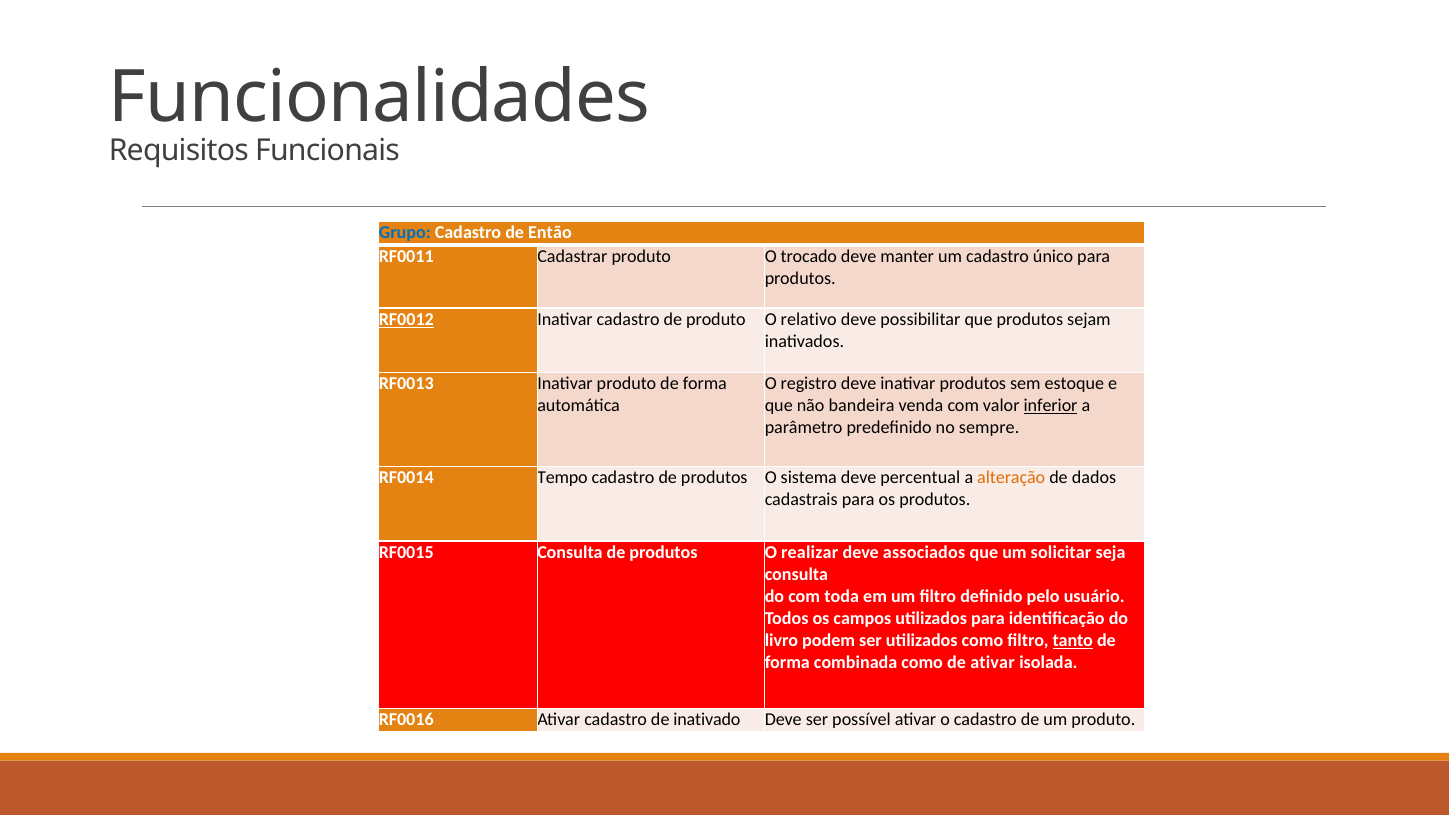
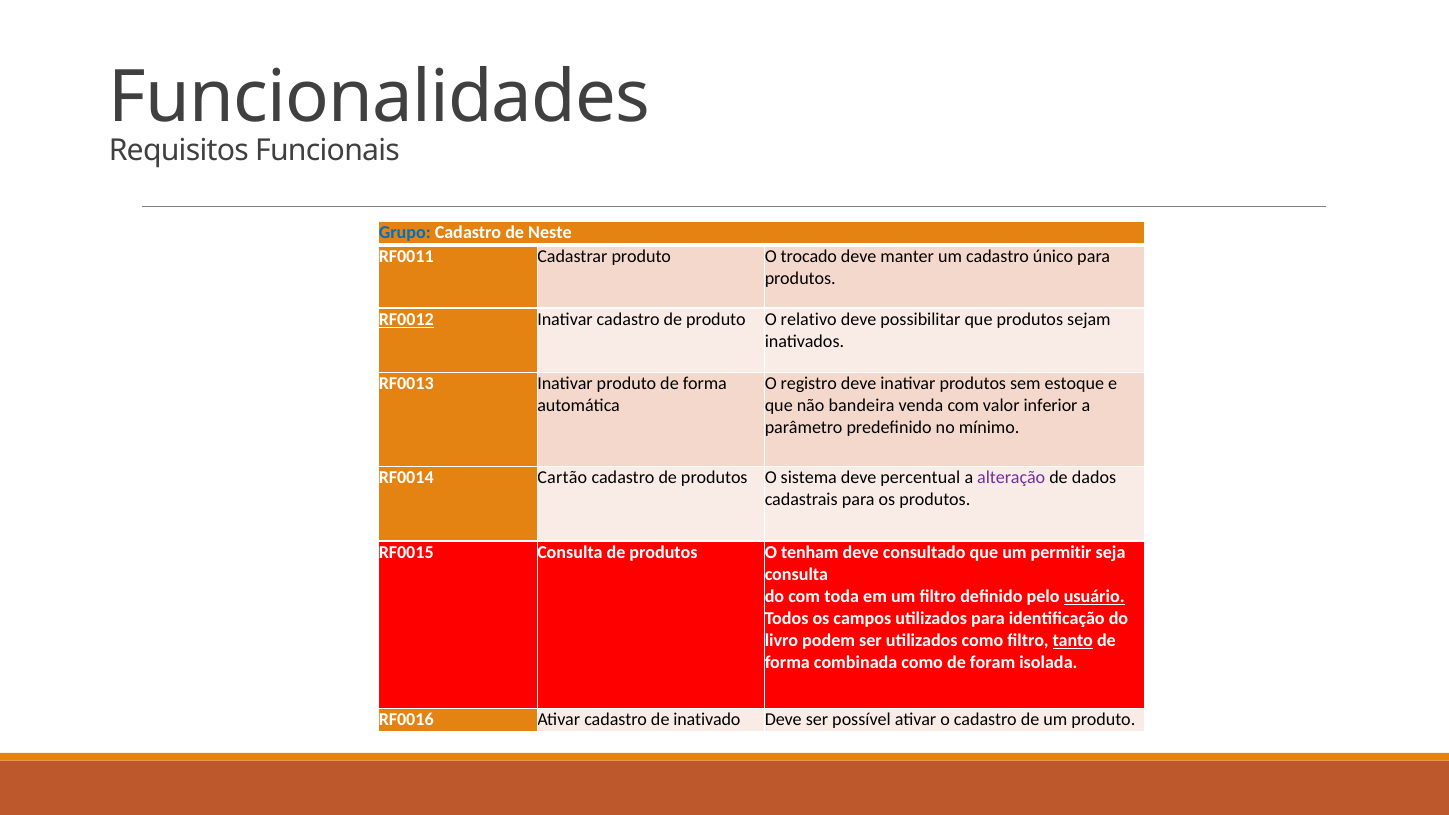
Então: Então -> Neste
inferior underline: present -> none
sempre: sempre -> mínimo
Tempo: Tempo -> Cartão
alteração colour: orange -> purple
realizar: realizar -> tenham
associados: associados -> consultado
solicitar: solicitar -> permitir
usuário underline: none -> present
de ativar: ativar -> foram
